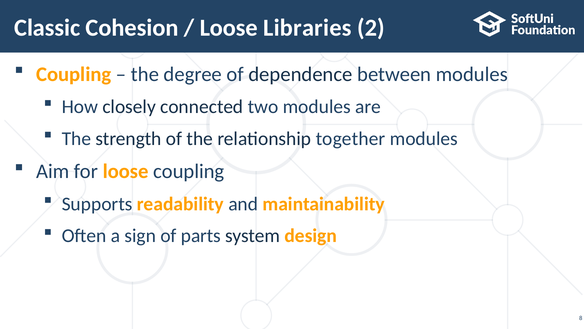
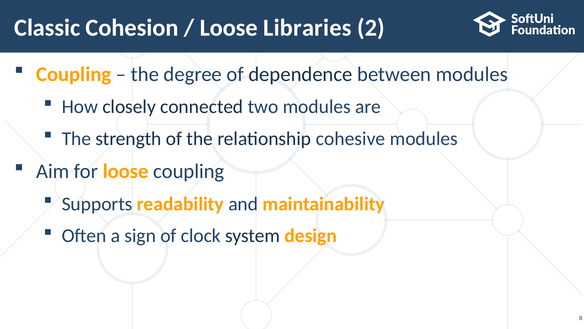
together: together -> cohesive
parts: parts -> clock
